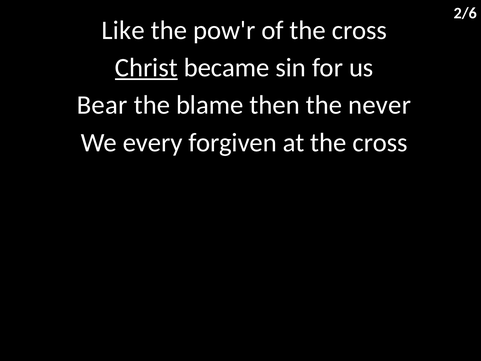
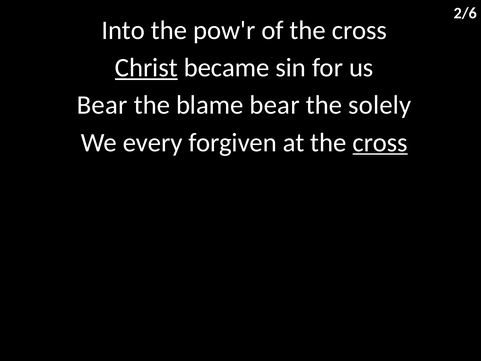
Like: Like -> Into
blame then: then -> bear
never: never -> solely
cross at (380, 142) underline: none -> present
